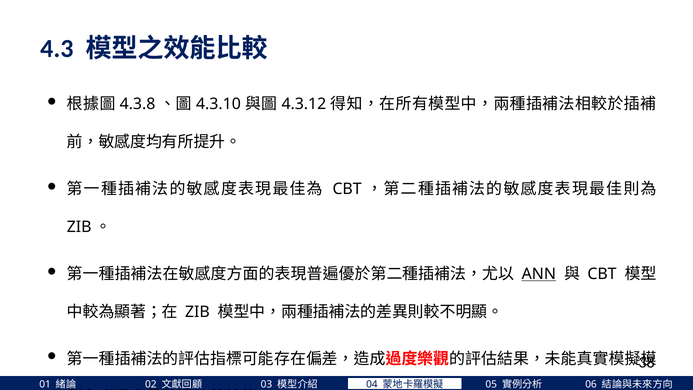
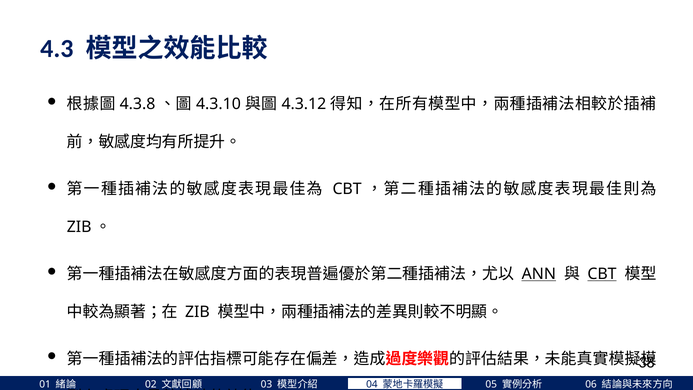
CBT at (602, 274) underline: none -> present
